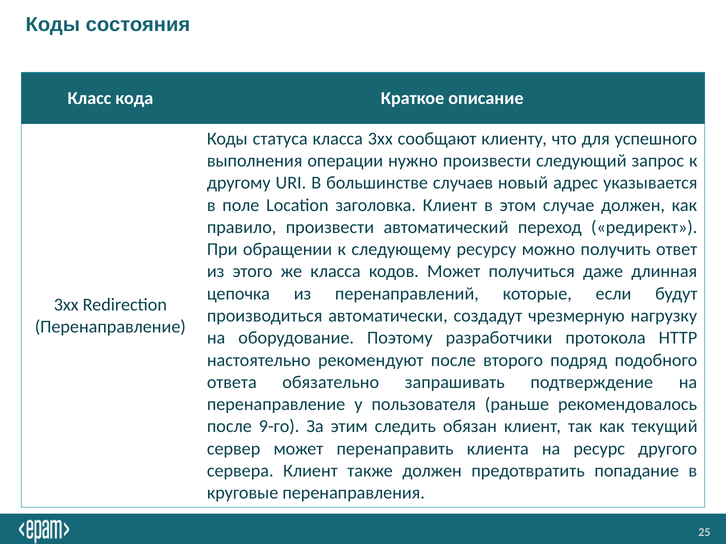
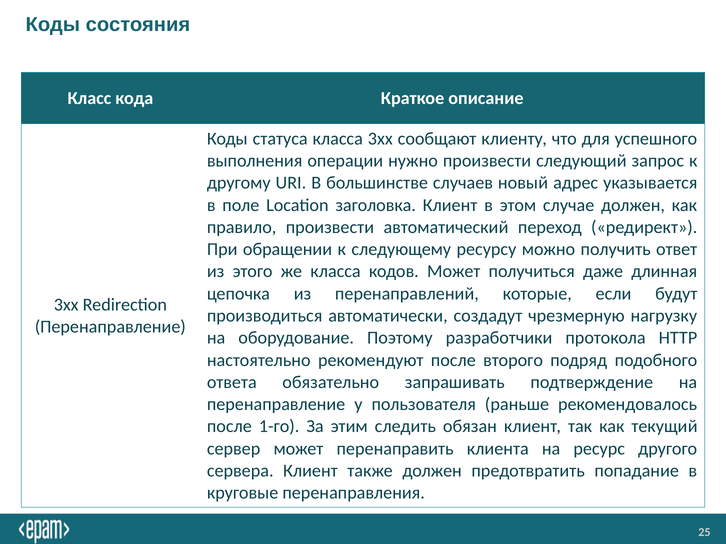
9-го: 9-го -> 1-го
